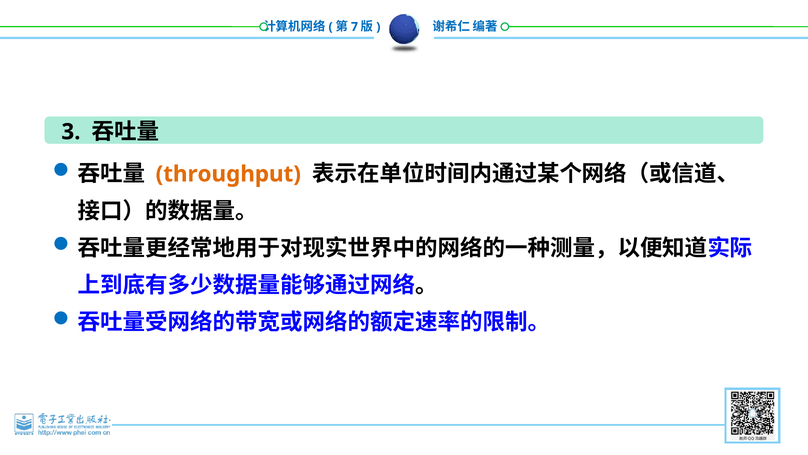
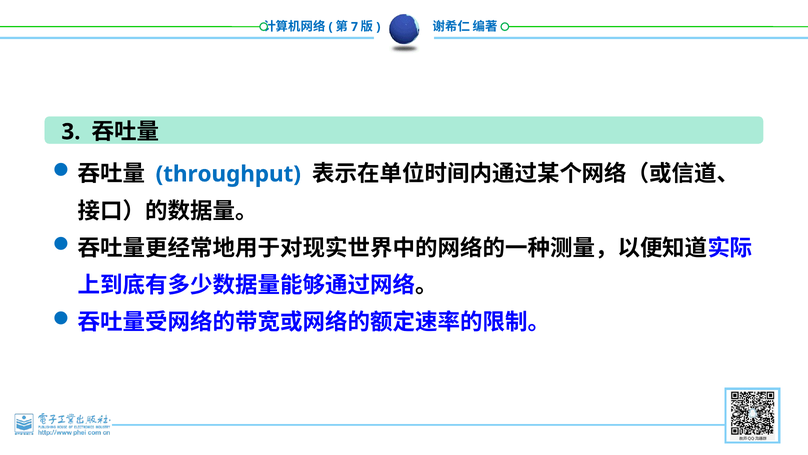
throughput colour: orange -> blue
